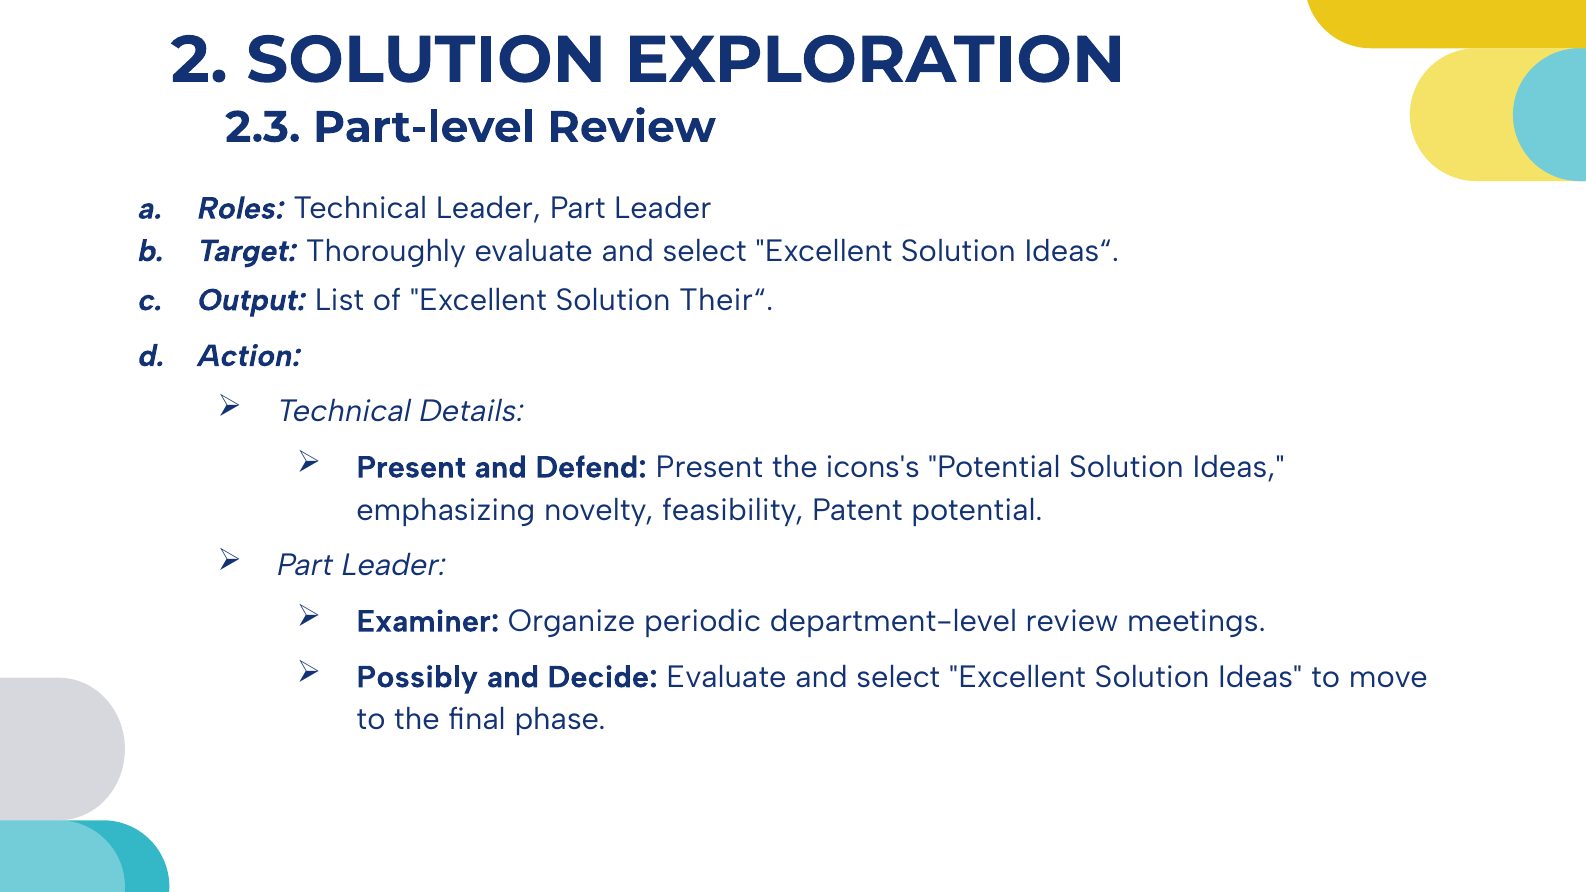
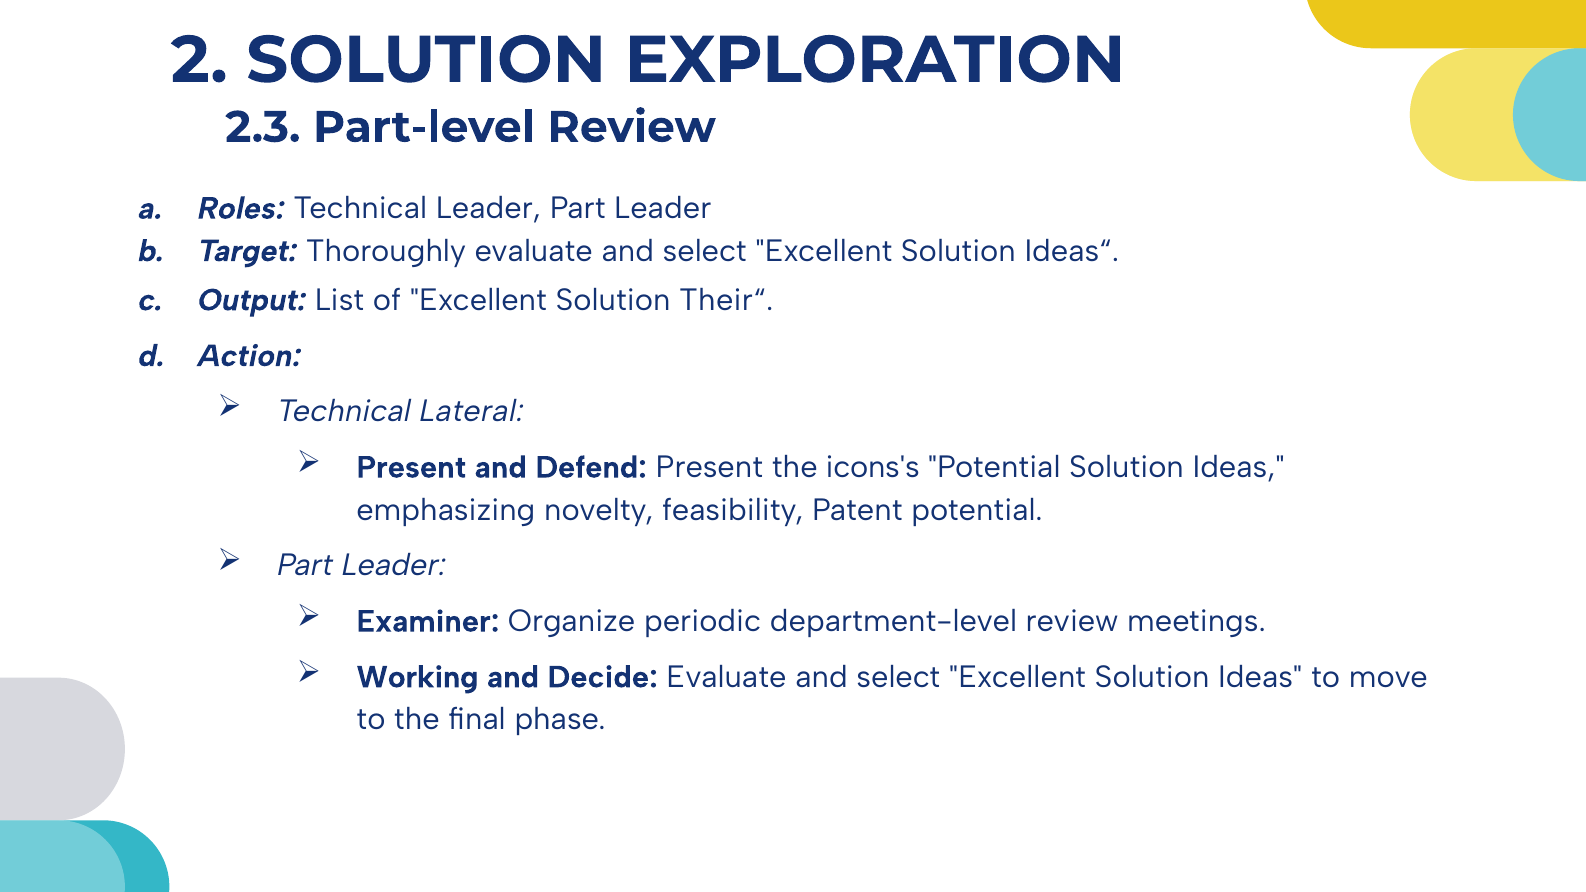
Details: Details -> Lateral
Possibly: Possibly -> Working
